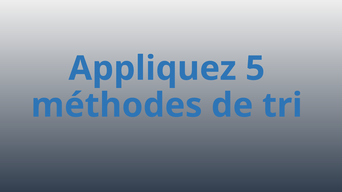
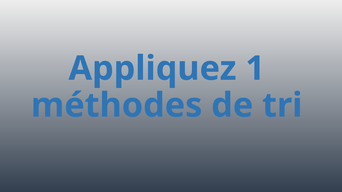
5: 5 -> 1
